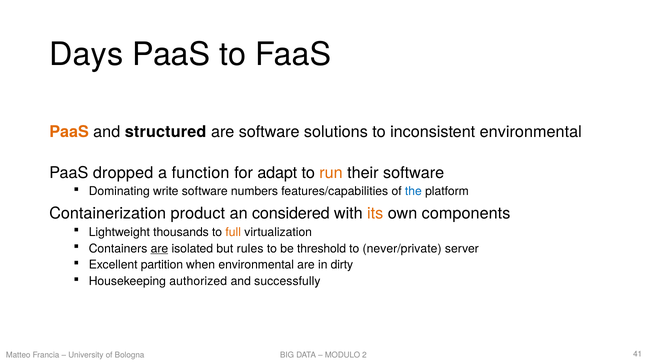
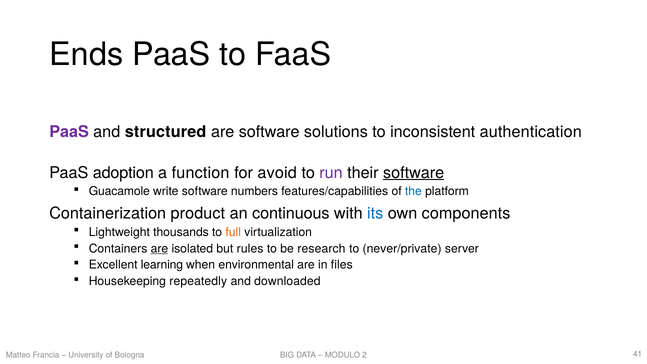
Days: Days -> Ends
PaaS at (69, 132) colour: orange -> purple
inconsistent environmental: environmental -> authentication
dropped: dropped -> adoption
adapt: adapt -> avoid
run colour: orange -> purple
software at (414, 173) underline: none -> present
Dominating: Dominating -> Guacamole
considered: considered -> continuous
its colour: orange -> blue
threshold: threshold -> research
partition: partition -> learning
dirty: dirty -> files
authorized: authorized -> repeatedly
successfully: successfully -> downloaded
